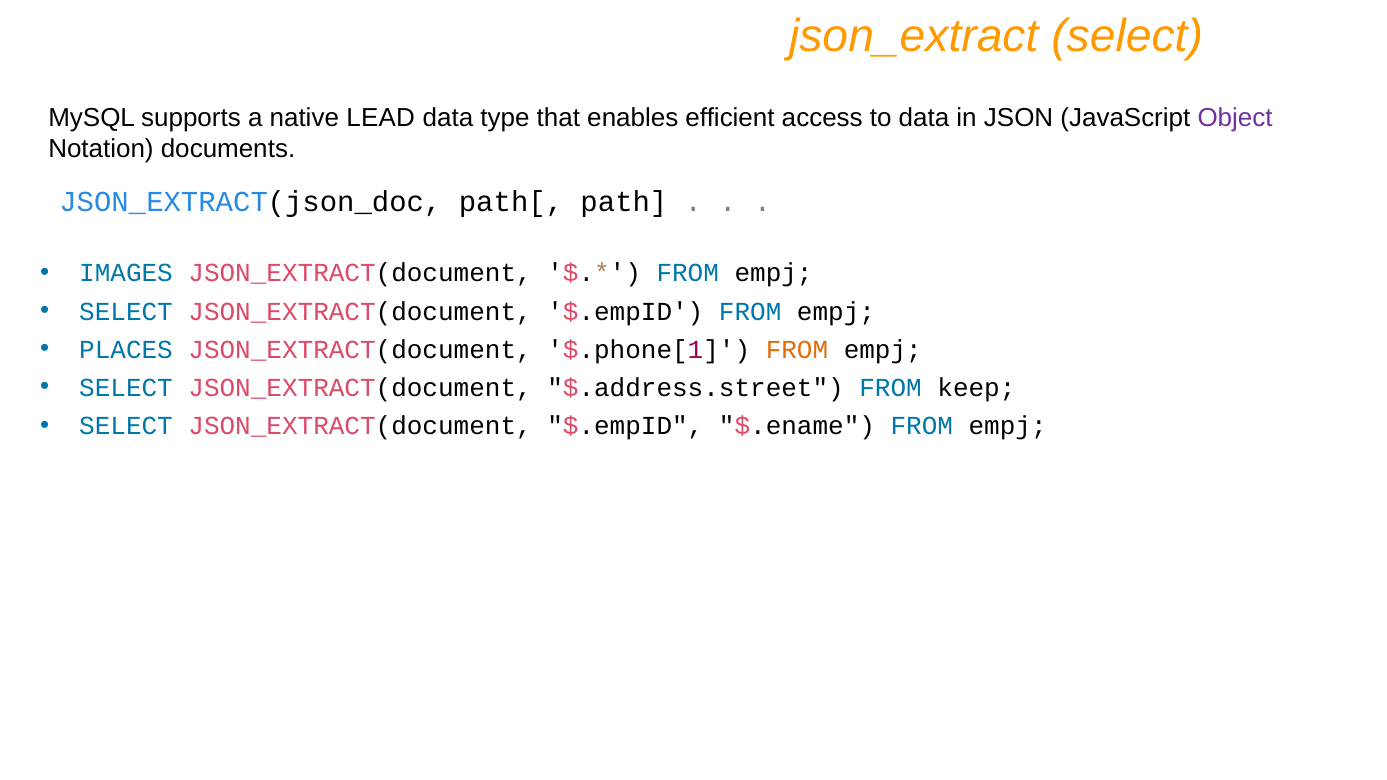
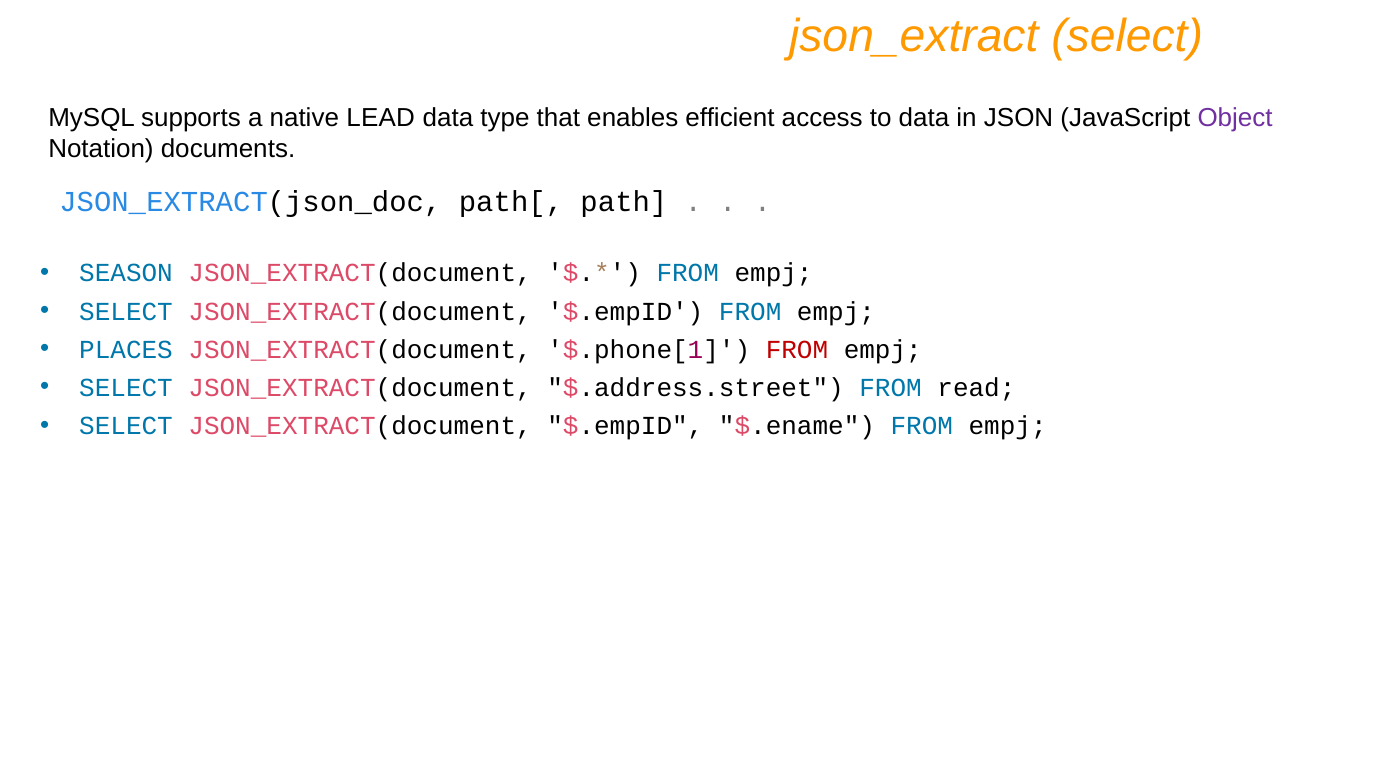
IMAGES: IMAGES -> SEASON
FROM at (797, 350) colour: orange -> red
keep: keep -> read
